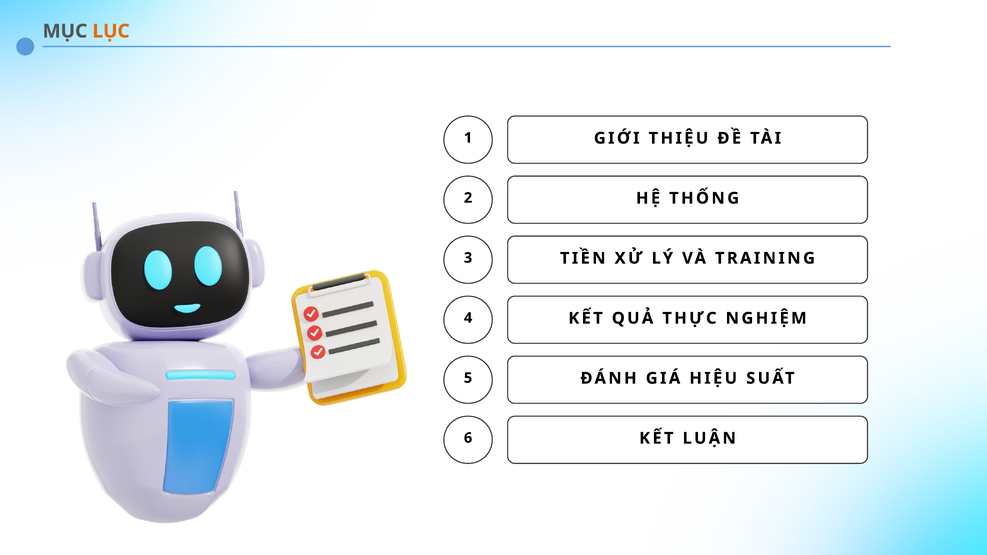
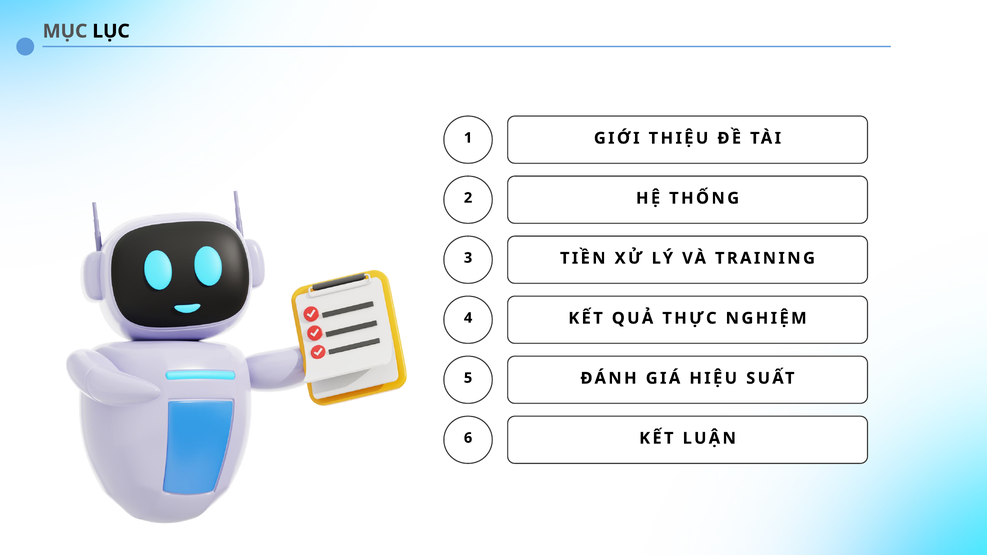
LỤC colour: orange -> black
